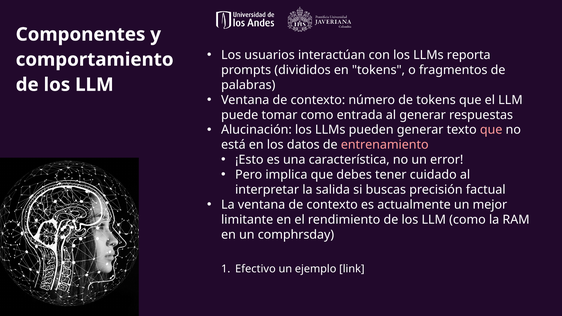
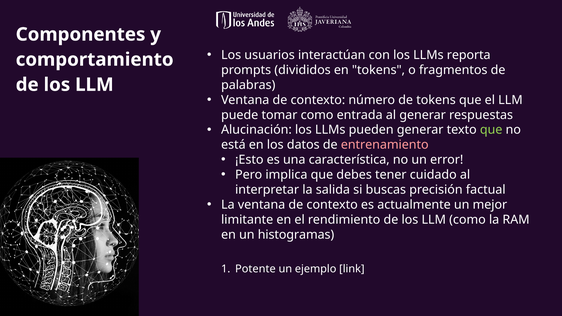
que at (491, 130) colour: pink -> light green
comphrsday: comphrsday -> histogramas
Efectivo: Efectivo -> Potente
